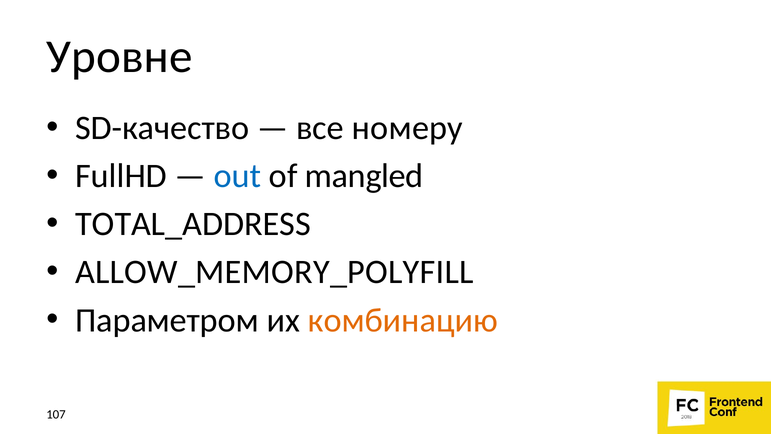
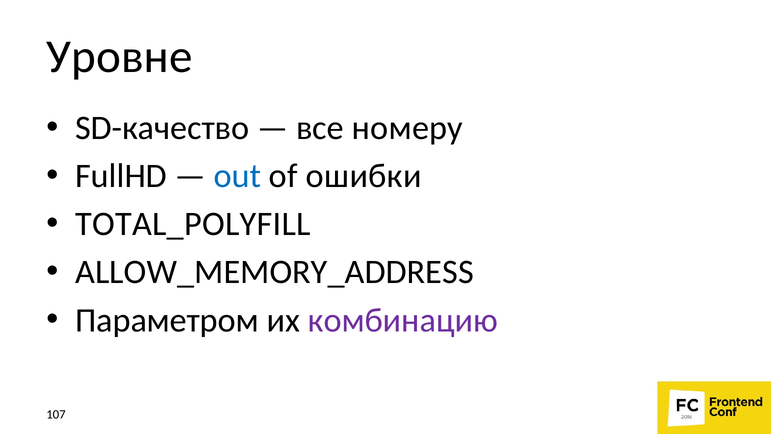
mangled: mangled -> ошибки
TOTAL_ADDRESS: TOTAL_ADDRESS -> TOTAL_POLYFILL
ALLOW_MEMORY_POLYFILL: ALLOW_MEMORY_POLYFILL -> ALLOW_MEMORY_ADDRESS
комбинацию colour: orange -> purple
